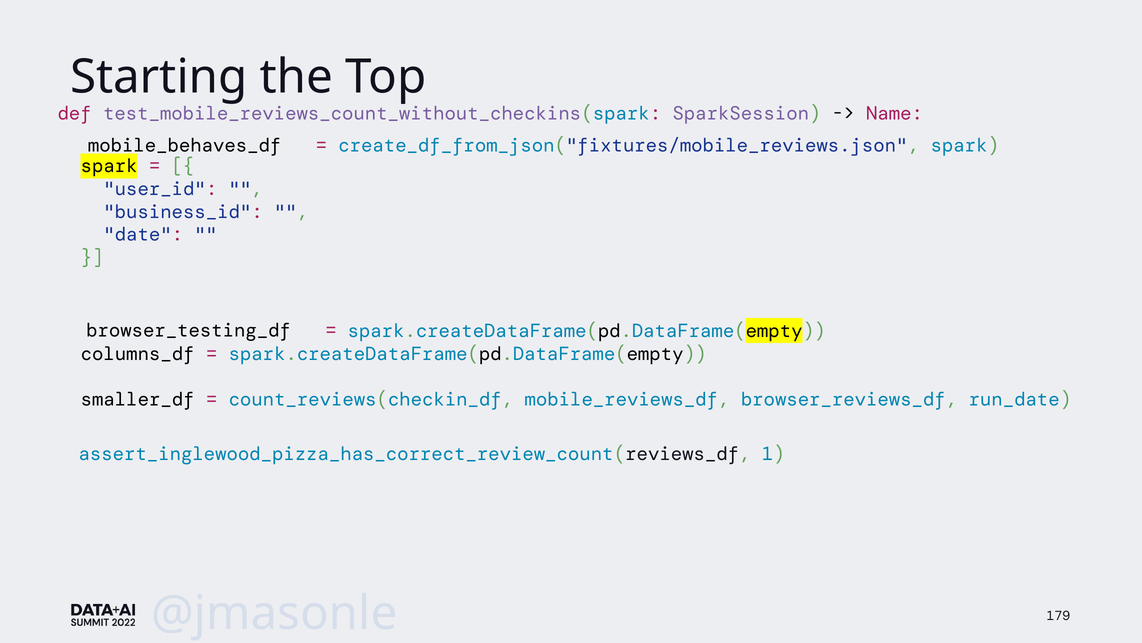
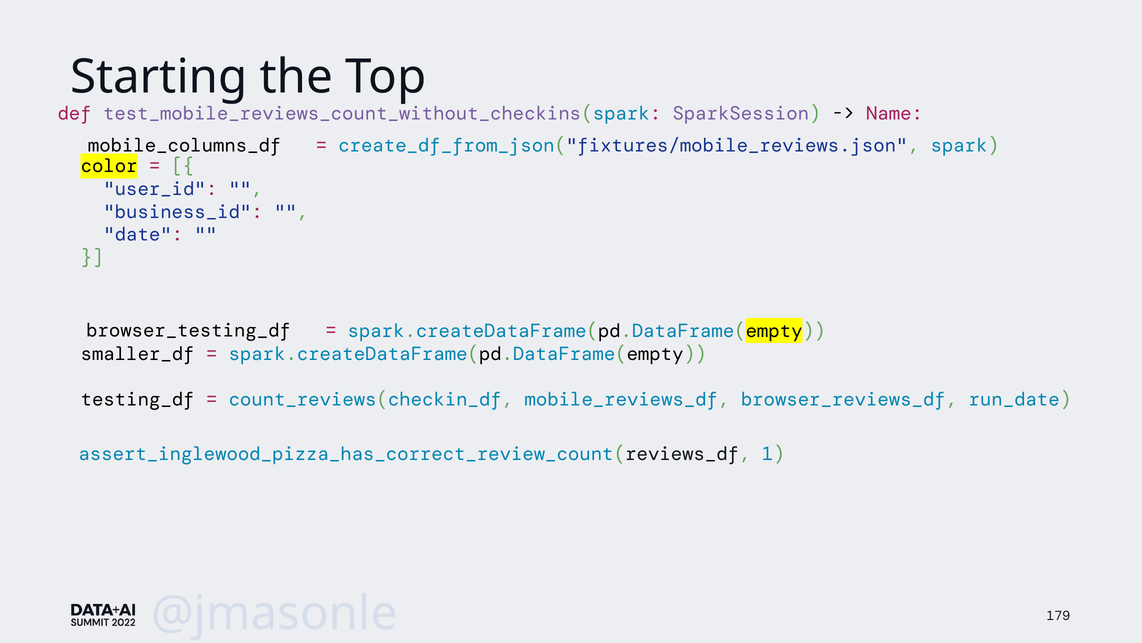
mobile_behaves_df: mobile_behaves_df -> mobile_columns_df
spark at (109, 166): spark -> color
columns_df: columns_df -> smaller_df
smaller_df: smaller_df -> testing_df
